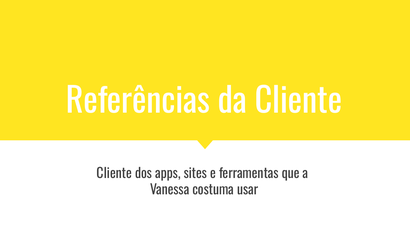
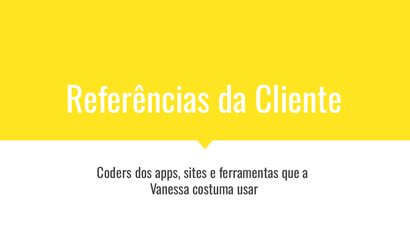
Cliente at (114, 173): Cliente -> Coders
